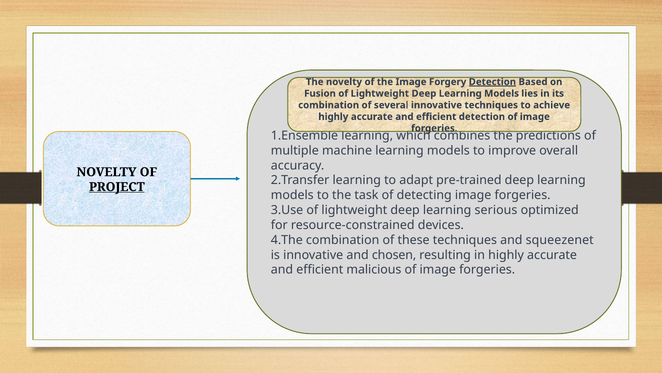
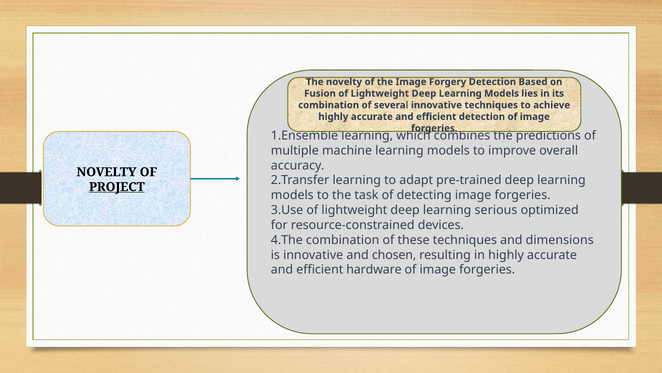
Detection at (492, 82) underline: present -> none
squeezenet: squeezenet -> dimensions
malicious: malicious -> hardware
